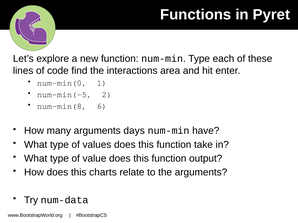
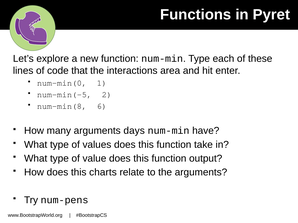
find: find -> that
num-data: num-data -> num-pens
